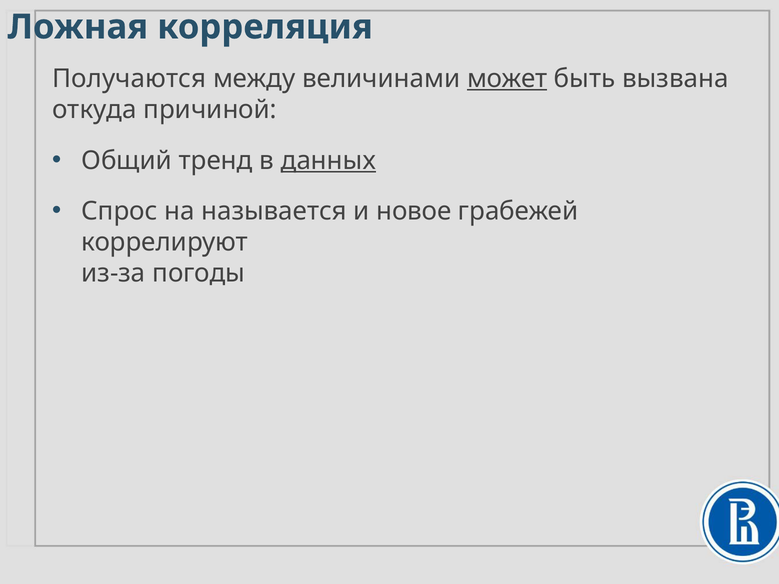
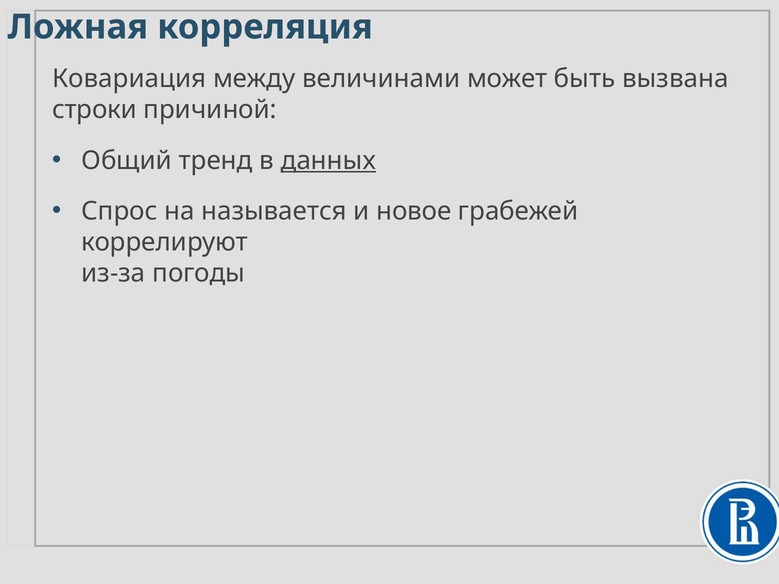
Получаются: Получаются -> Ковариация
может underline: present -> none
откуда: откуда -> строки
